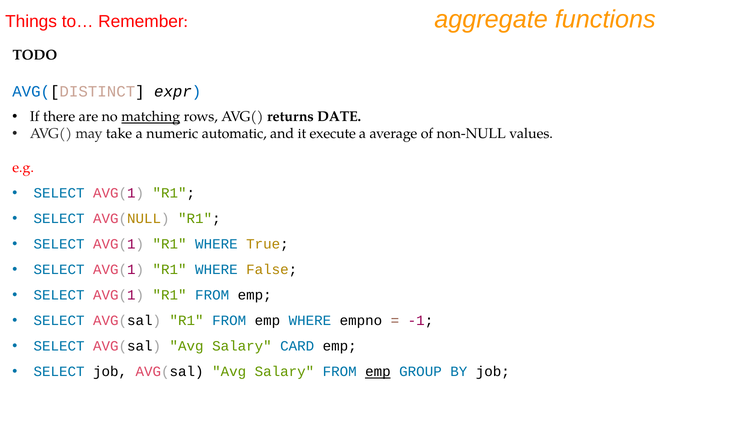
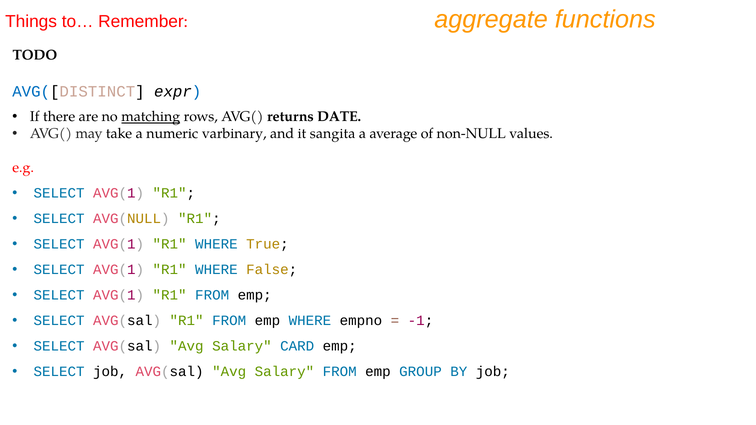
automatic: automatic -> varbinary
execute: execute -> sangita
emp at (378, 372) underline: present -> none
